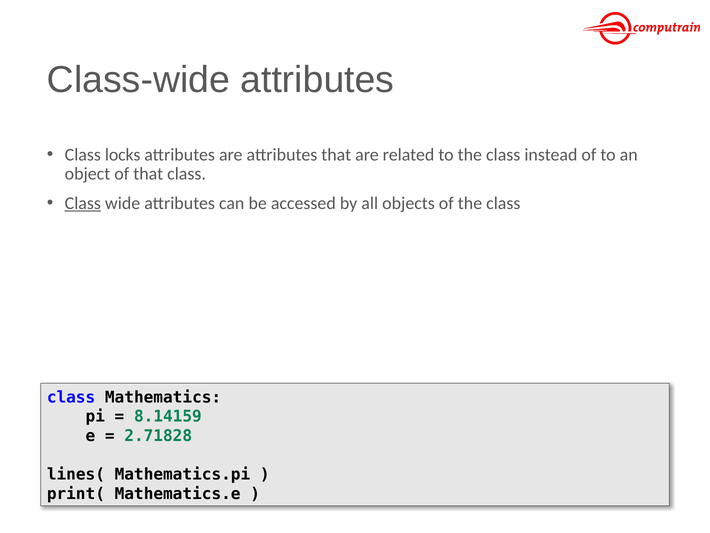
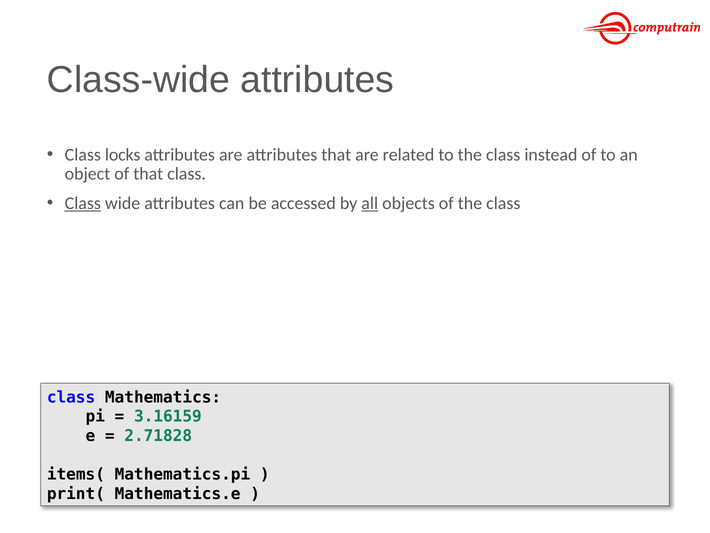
all underline: none -> present
8.14159: 8.14159 -> 3.16159
lines(: lines( -> items(
